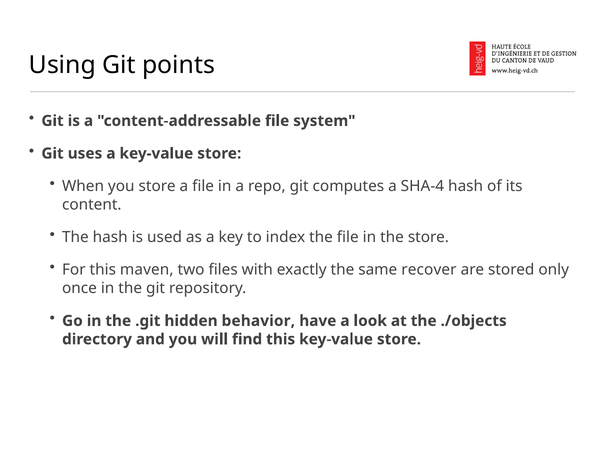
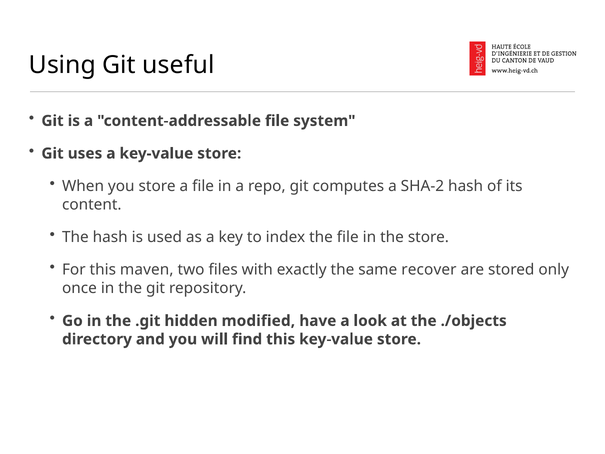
points: points -> useful
SHA-4: SHA-4 -> SHA-2
behavior: behavior -> modified
